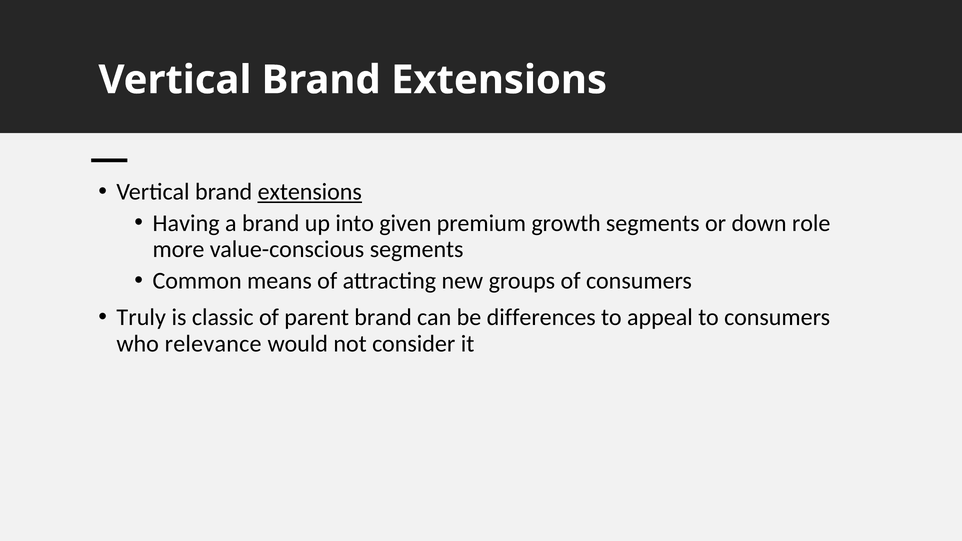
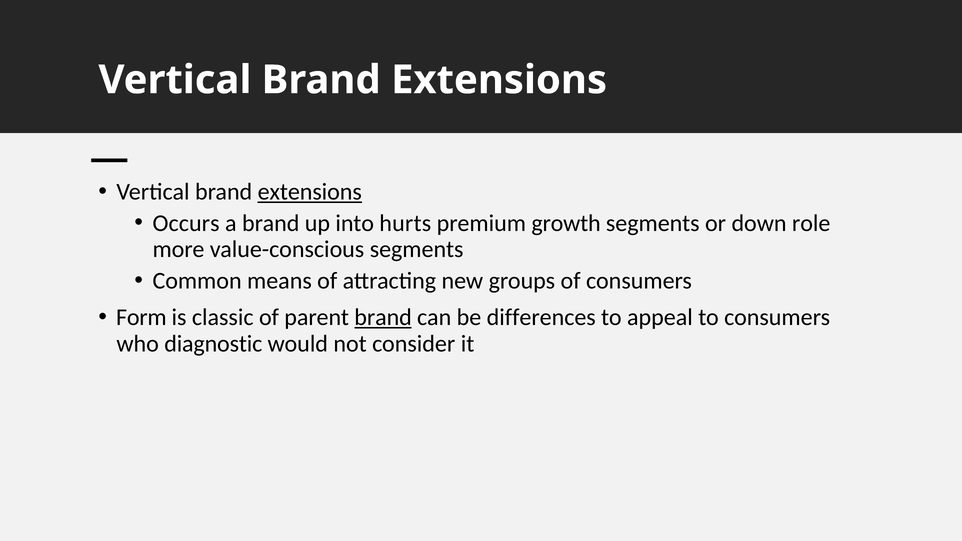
Having: Having -> Occurs
given: given -> hurts
Truly: Truly -> Form
brand at (383, 317) underline: none -> present
relevance: relevance -> diagnostic
